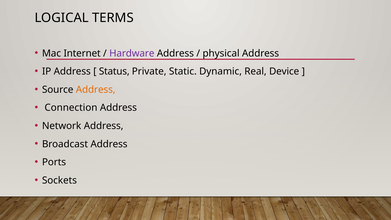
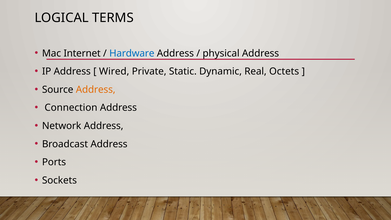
Hardware colour: purple -> blue
Status: Status -> Wired
Device: Device -> Octets
